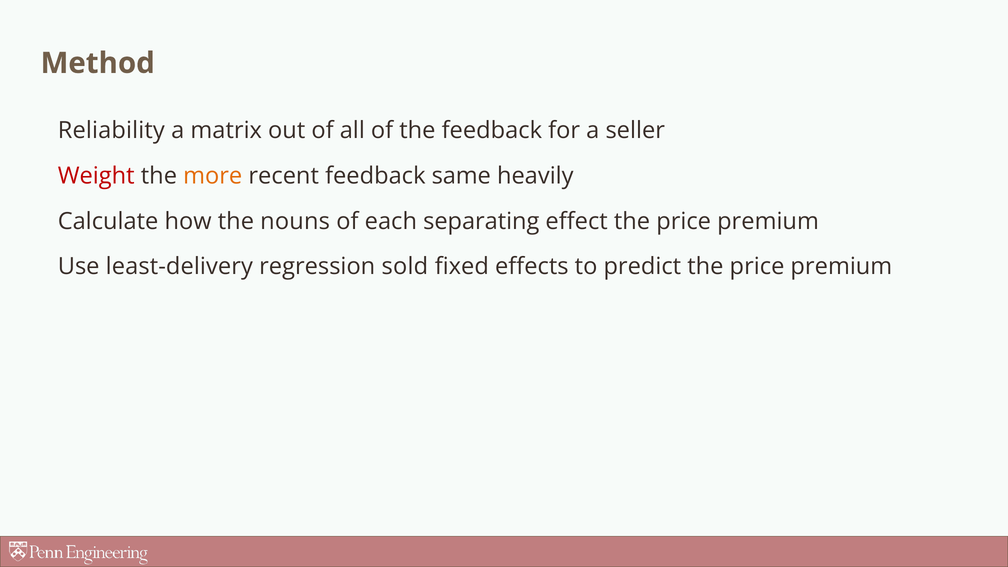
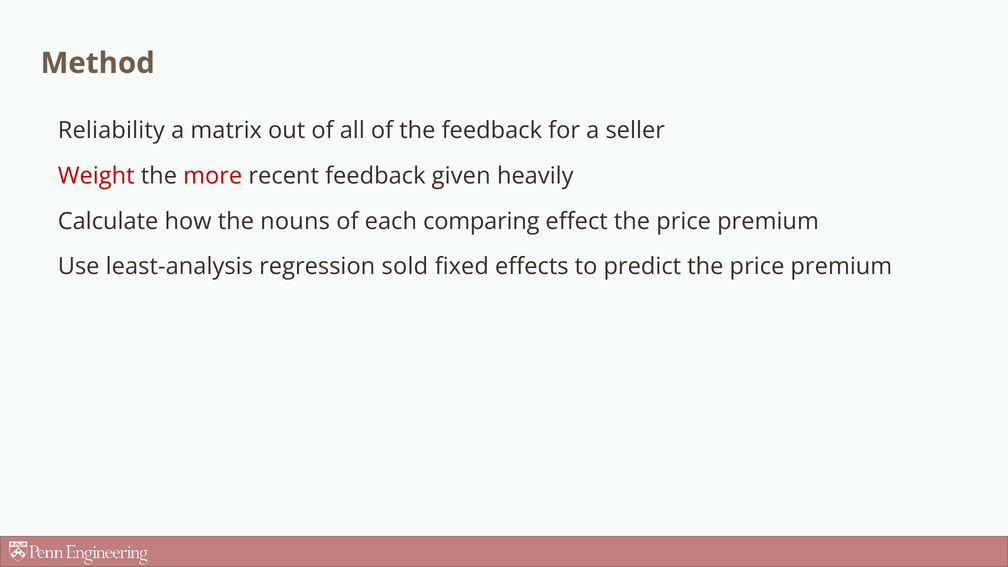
more colour: orange -> red
same: same -> given
separating: separating -> comparing
least-delivery: least-delivery -> least-analysis
